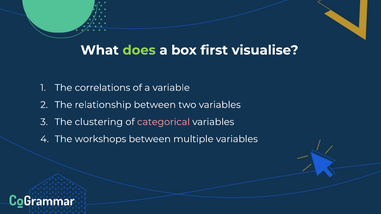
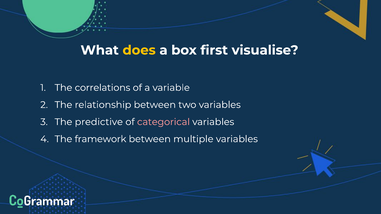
does colour: light green -> yellow
clustering: clustering -> predictive
workshops: workshops -> framework
